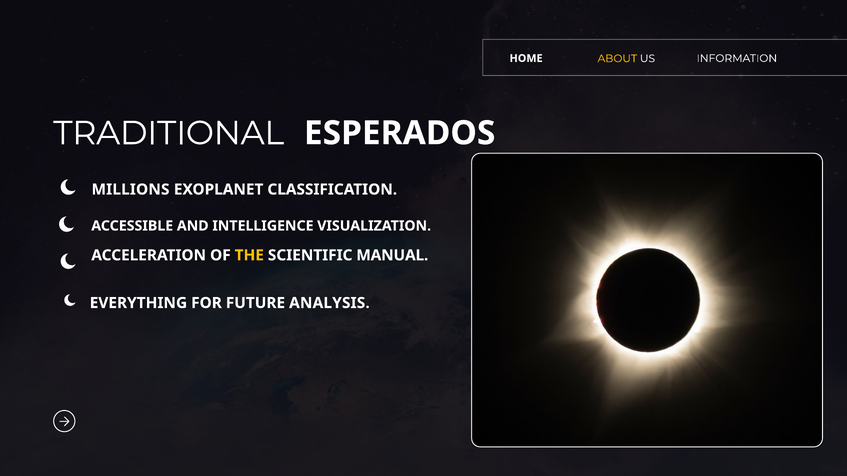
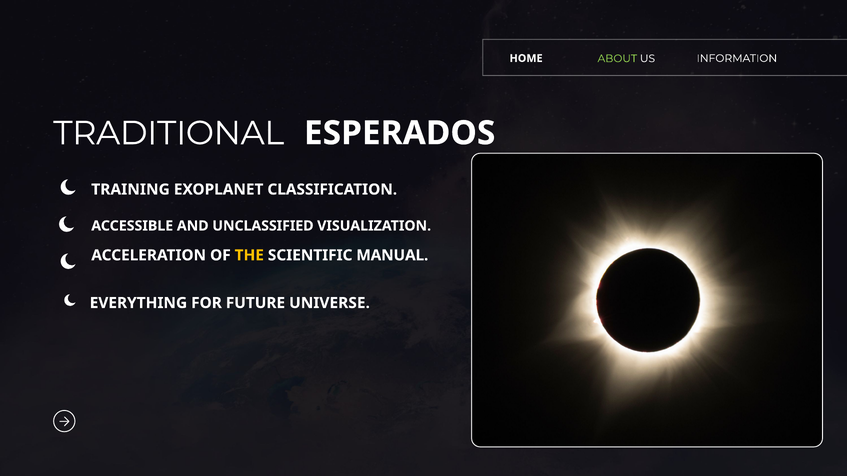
ABOUT colour: yellow -> light green
MILLIONS: MILLIONS -> TRAINING
INTELLIGENCE: INTELLIGENCE -> UNCLASSIFIED
ANALYSIS: ANALYSIS -> UNIVERSE
